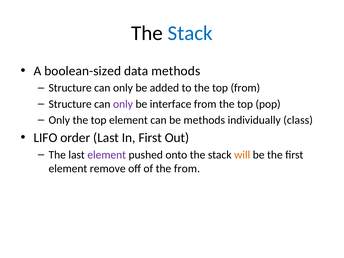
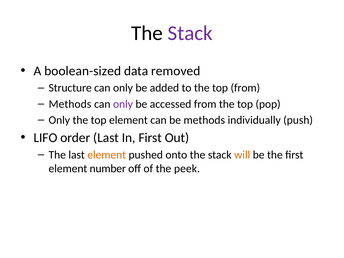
Stack at (190, 33) colour: blue -> purple
data methods: methods -> removed
Structure at (70, 104): Structure -> Methods
interface: interface -> accessed
class: class -> push
element at (107, 155) colour: purple -> orange
remove: remove -> number
the from: from -> peek
